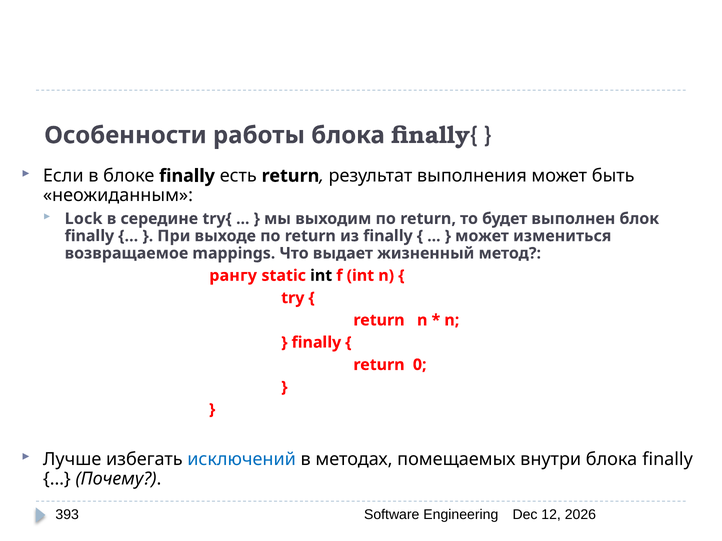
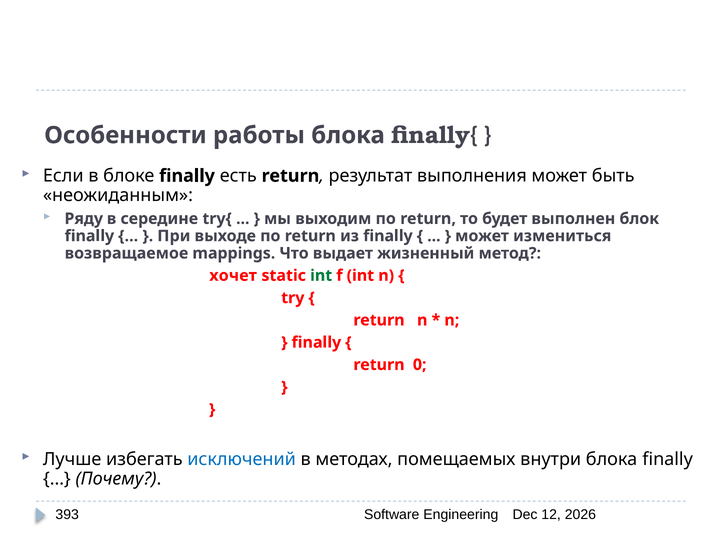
Lock: Lock -> Ряду
рангу: рангу -> хочет
int at (321, 276) colour: black -> green
